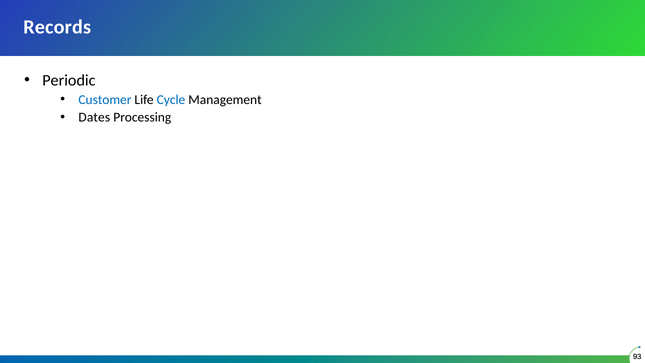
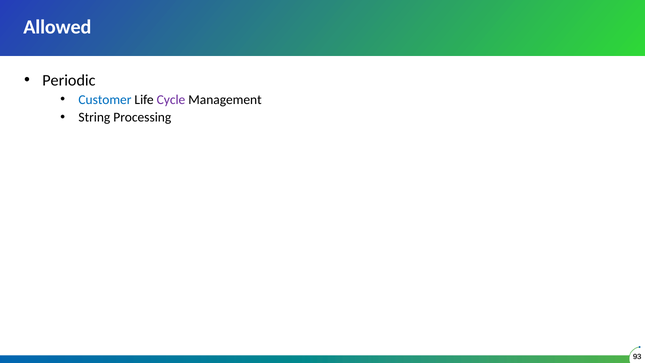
Records: Records -> Allowed
Cycle colour: blue -> purple
Dates: Dates -> String
